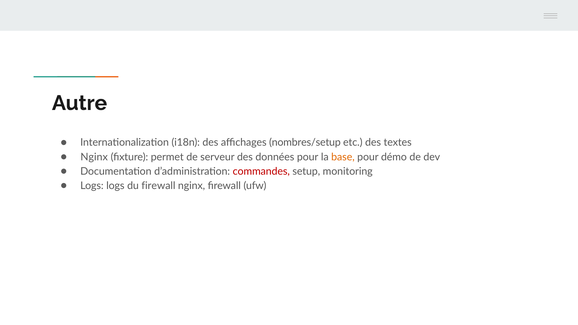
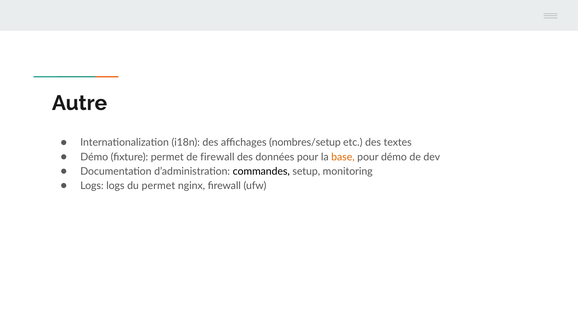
Nginx at (94, 157): Nginx -> Démo
de serveur: serveur -> firewall
commandes colour: red -> black
du firewall: firewall -> permet
